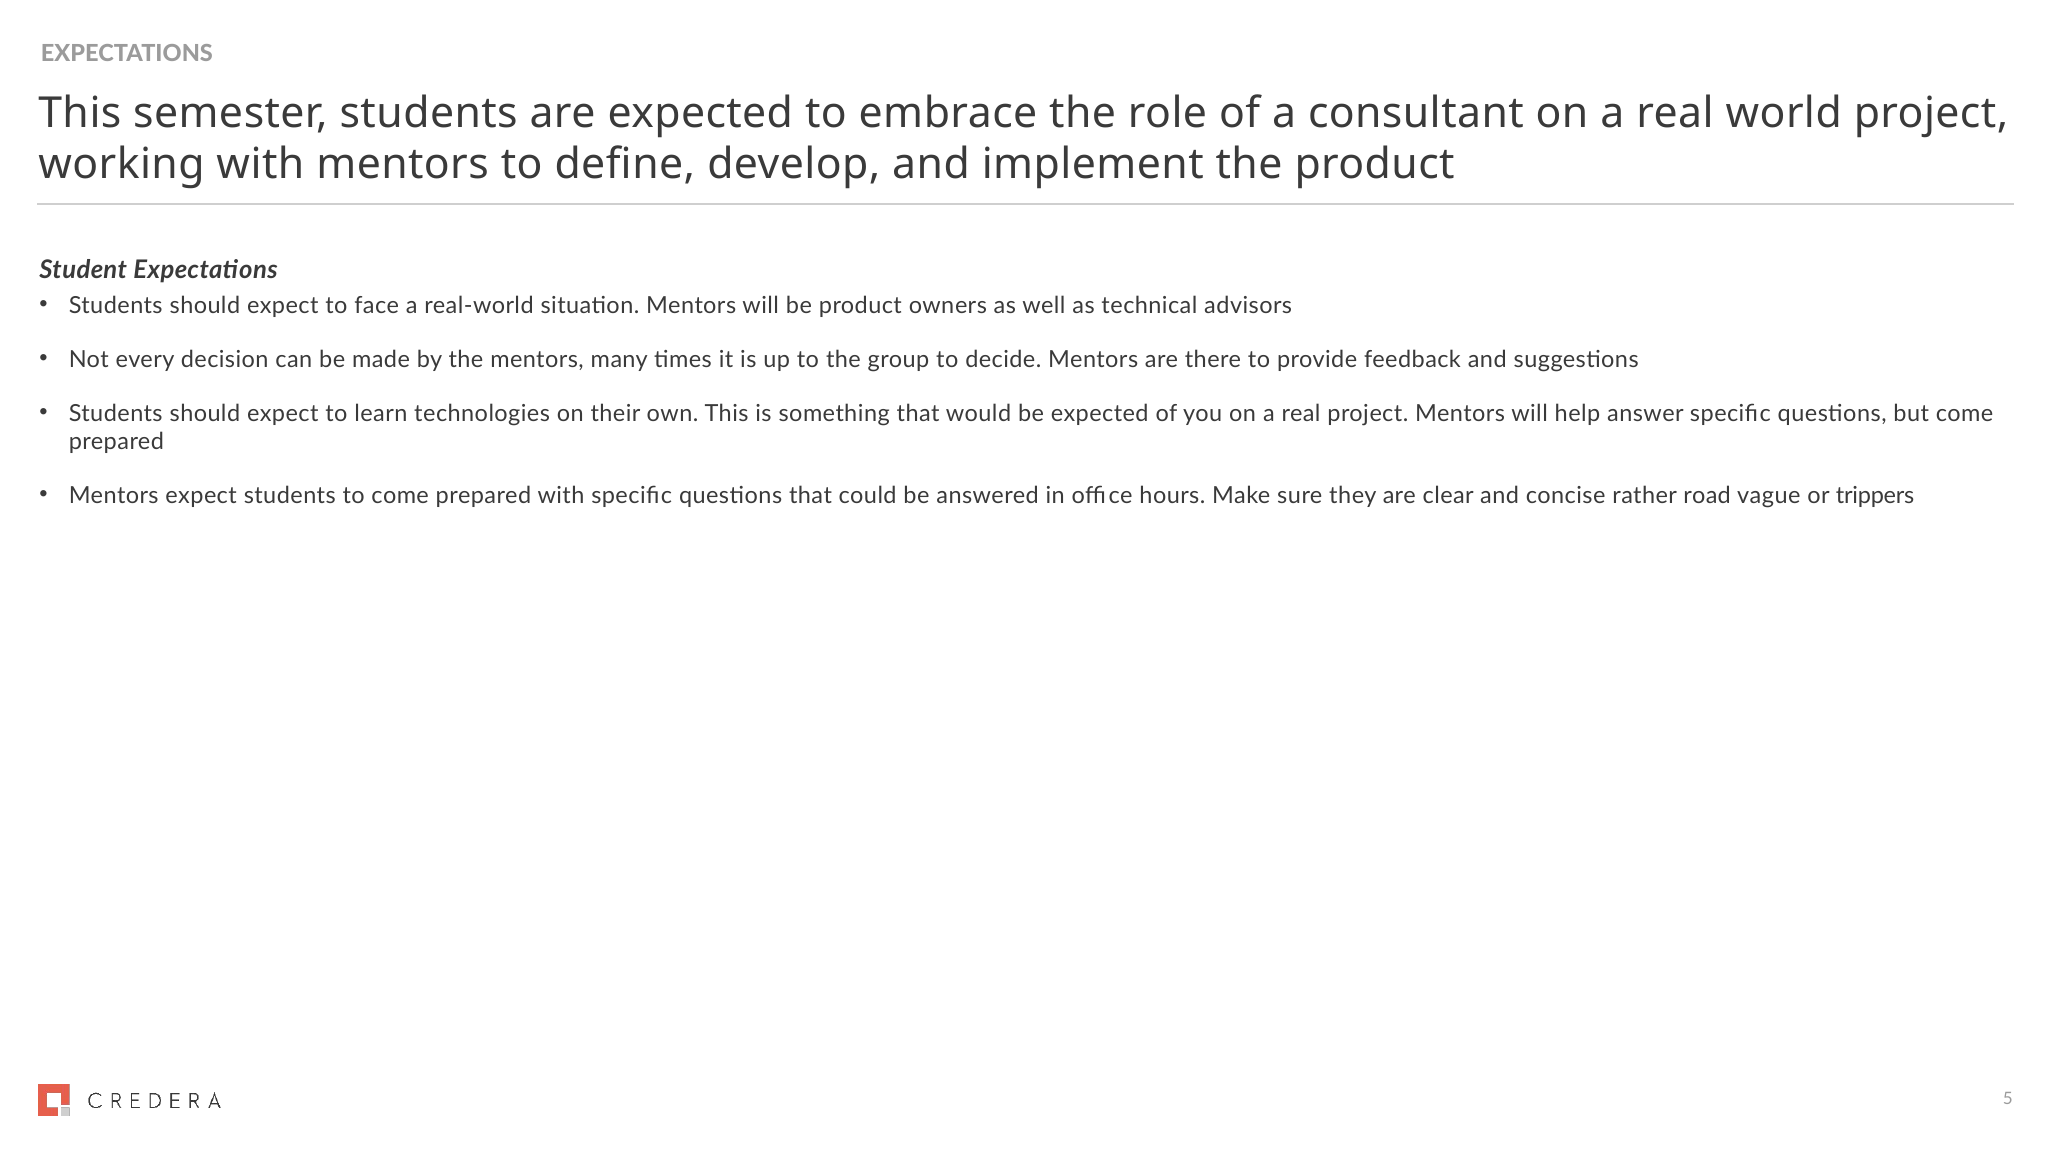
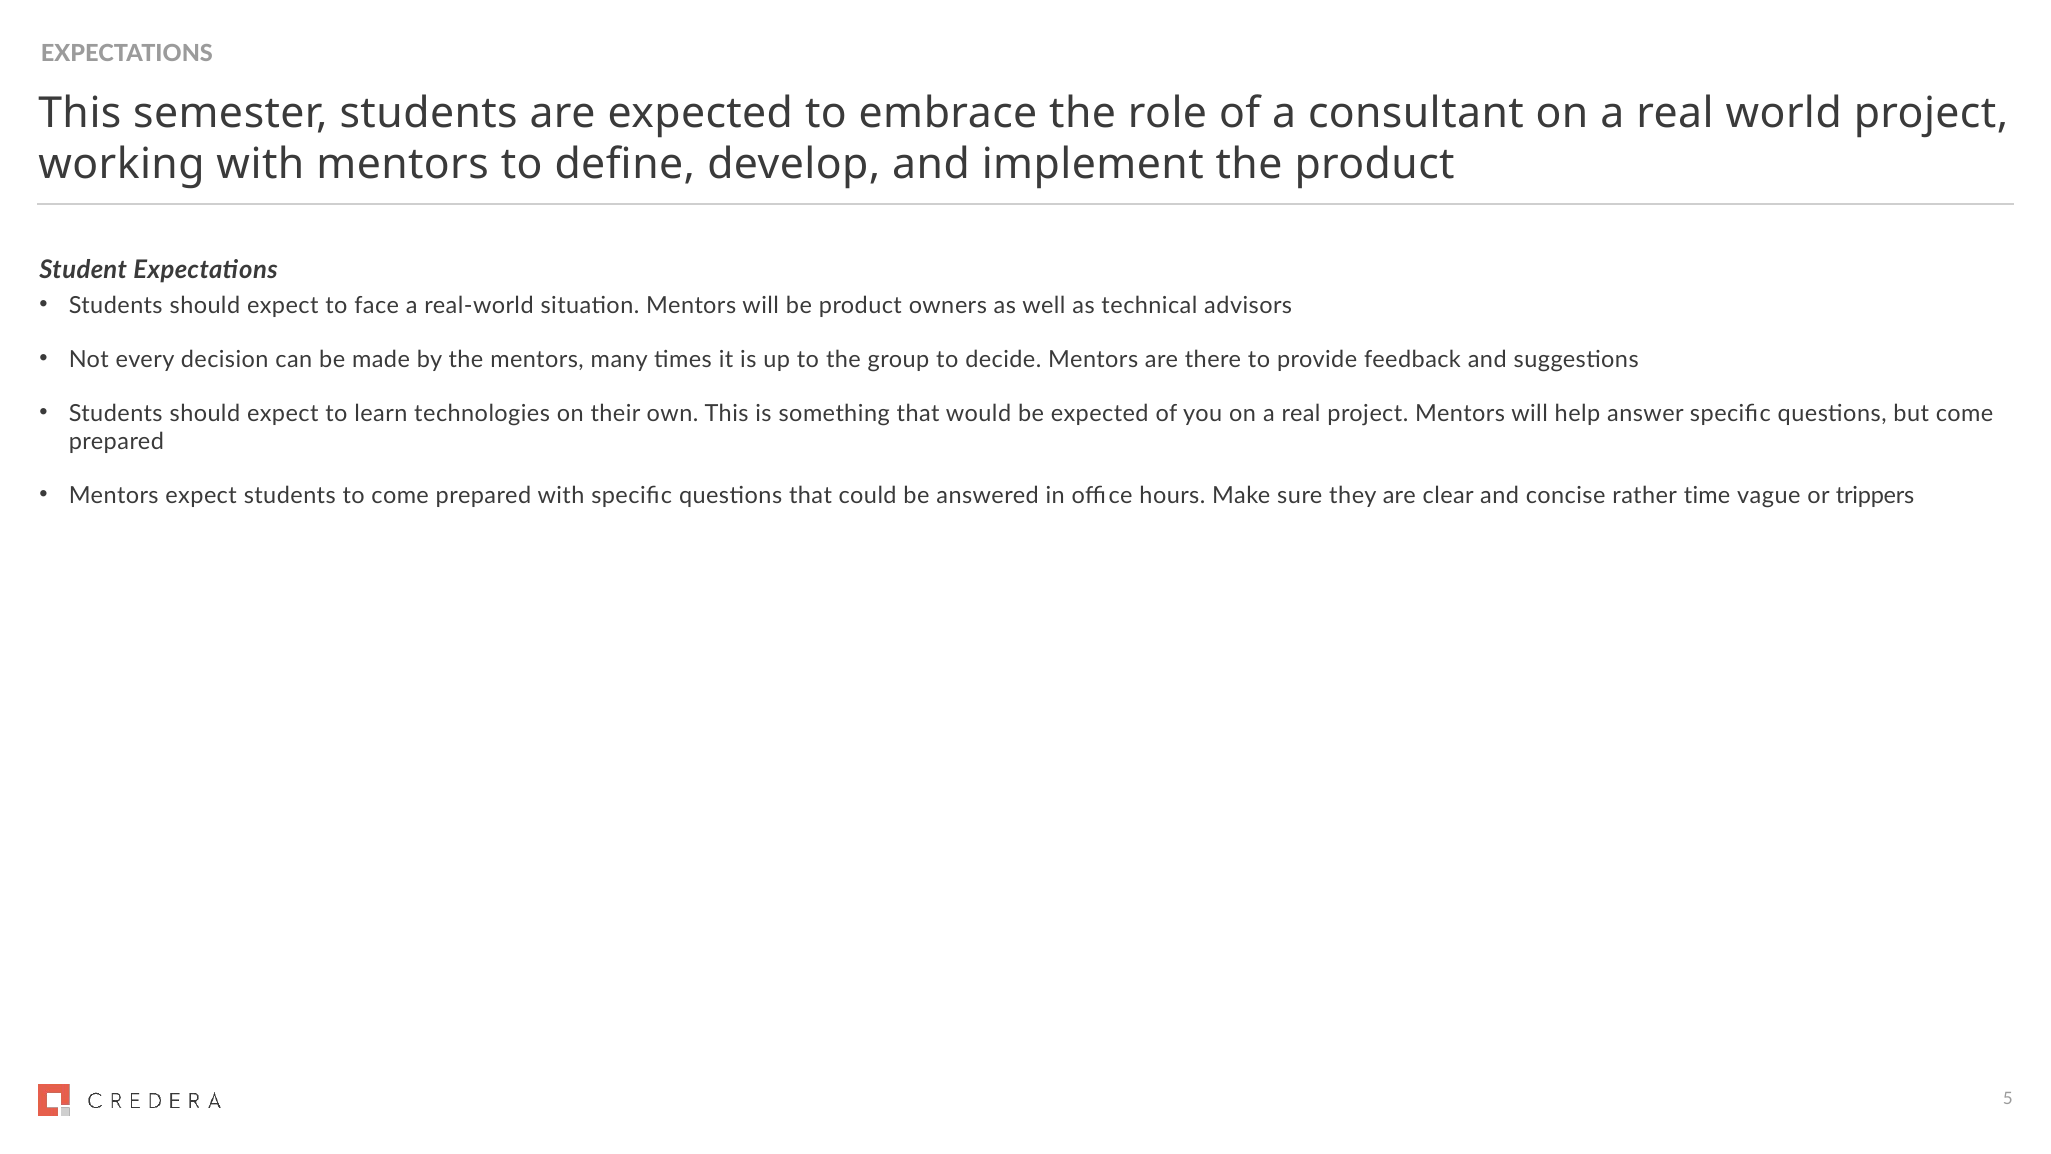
road: road -> time
